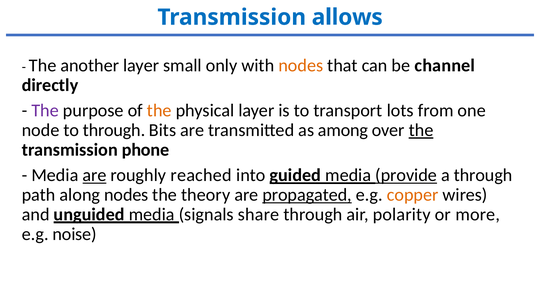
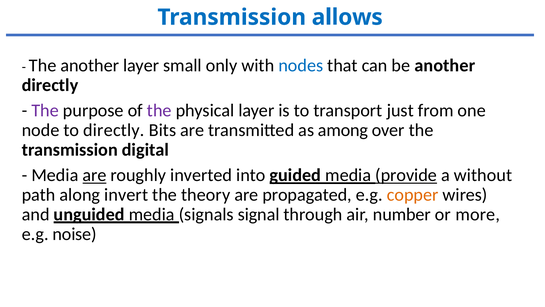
nodes at (301, 65) colour: orange -> blue
be channel: channel -> another
the at (159, 110) colour: orange -> purple
lots: lots -> just
to through: through -> directly
the at (421, 130) underline: present -> none
phone: phone -> digital
reached: reached -> inverted
a through: through -> without
along nodes: nodes -> invert
propagated underline: present -> none
share: share -> signal
polarity: polarity -> number
